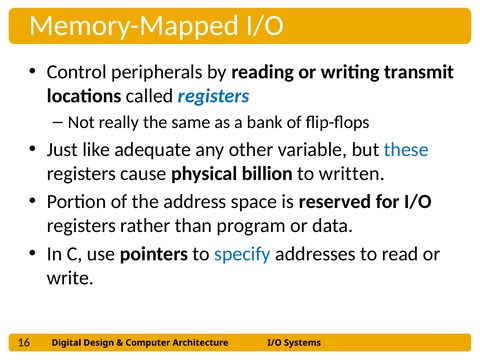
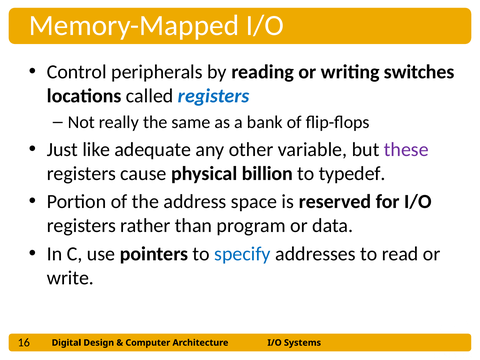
transmit: transmit -> switches
these colour: blue -> purple
written: written -> typedef
